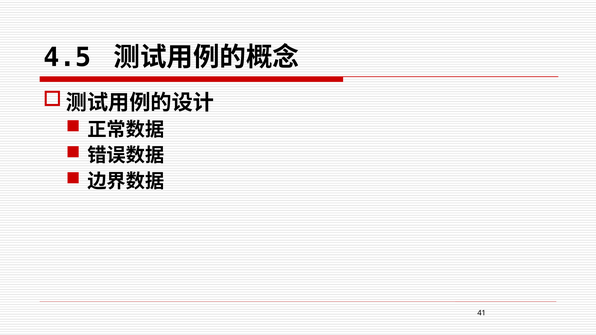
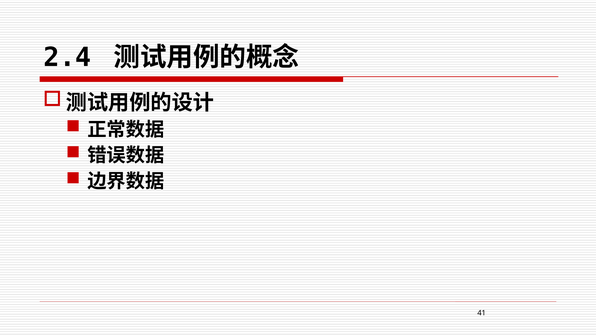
4.5: 4.5 -> 2.4
